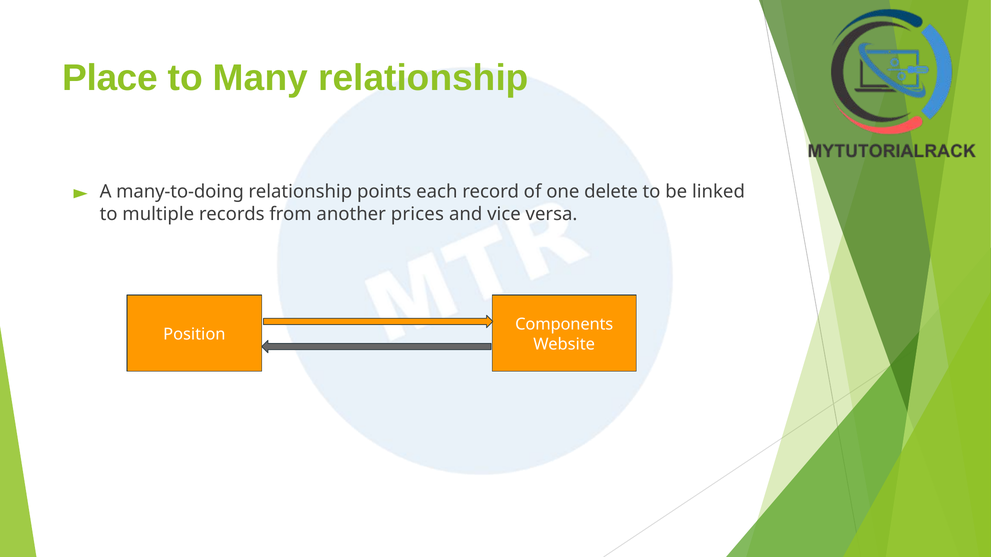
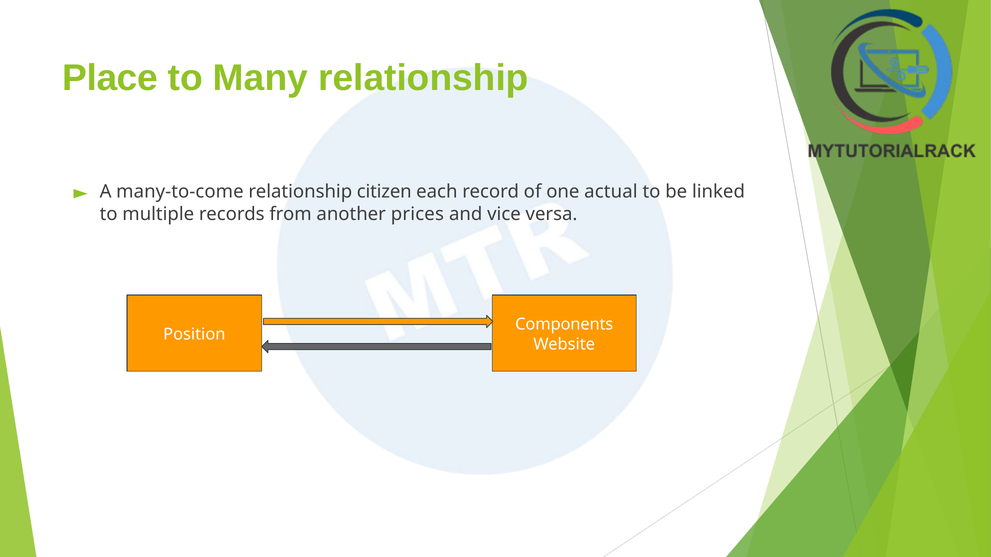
many-to-doing: many-to-doing -> many-to-come
points: points -> citizen
delete: delete -> actual
